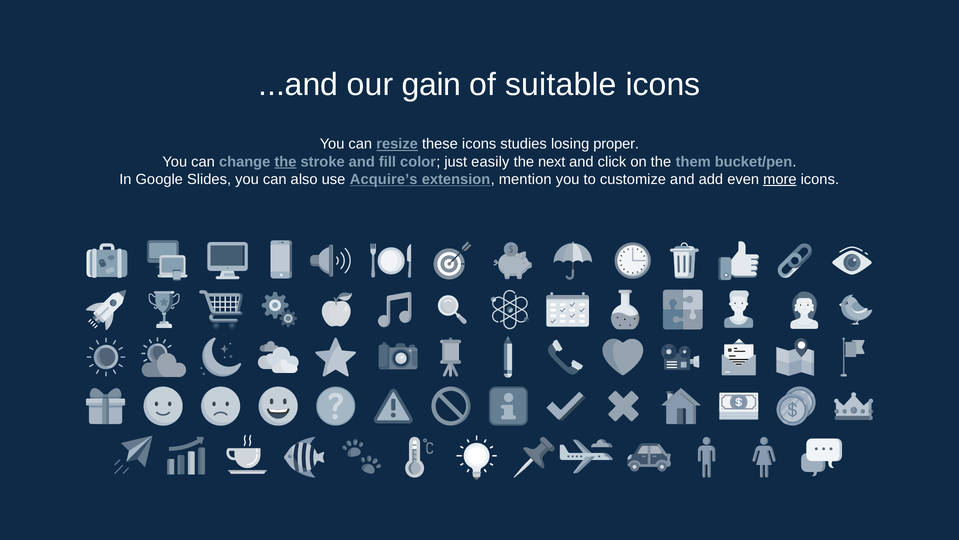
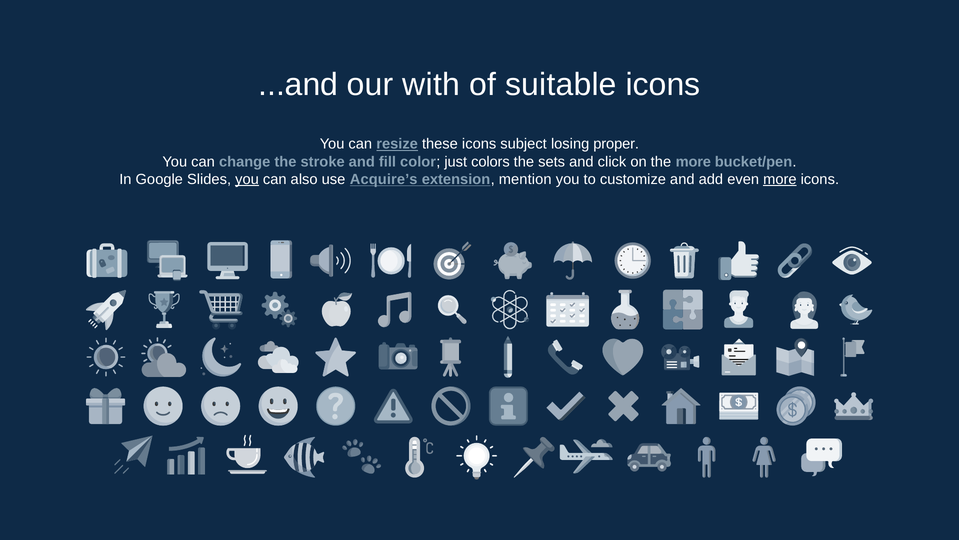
gain: gain -> with
studies: studies -> subject
the at (285, 162) underline: present -> none
easily: easily -> colors
next: next -> sets
the them: them -> more
you at (247, 179) underline: none -> present
